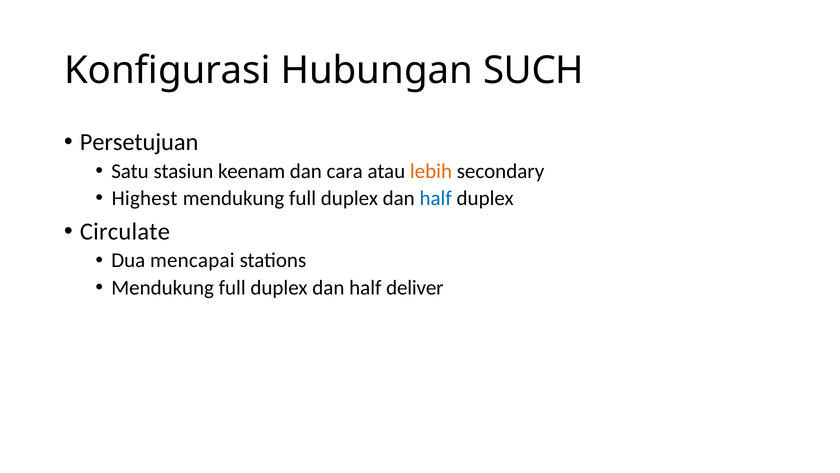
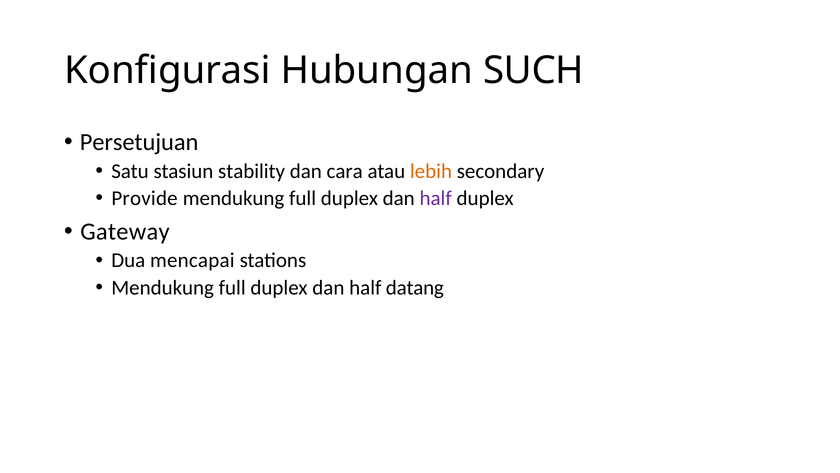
keenam: keenam -> stability
Highest: Highest -> Provide
half at (436, 198) colour: blue -> purple
Circulate: Circulate -> Gateway
deliver: deliver -> datang
